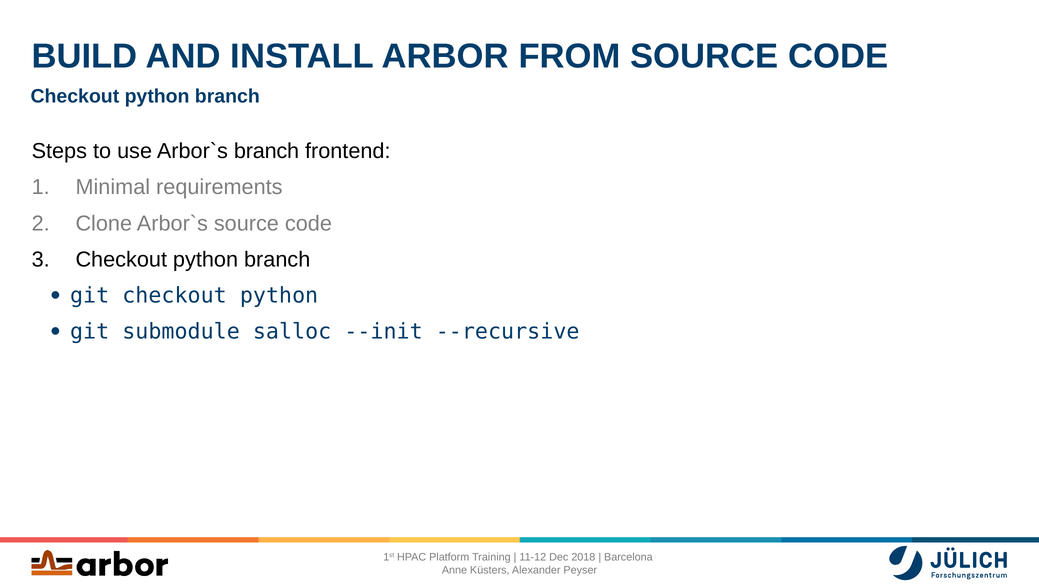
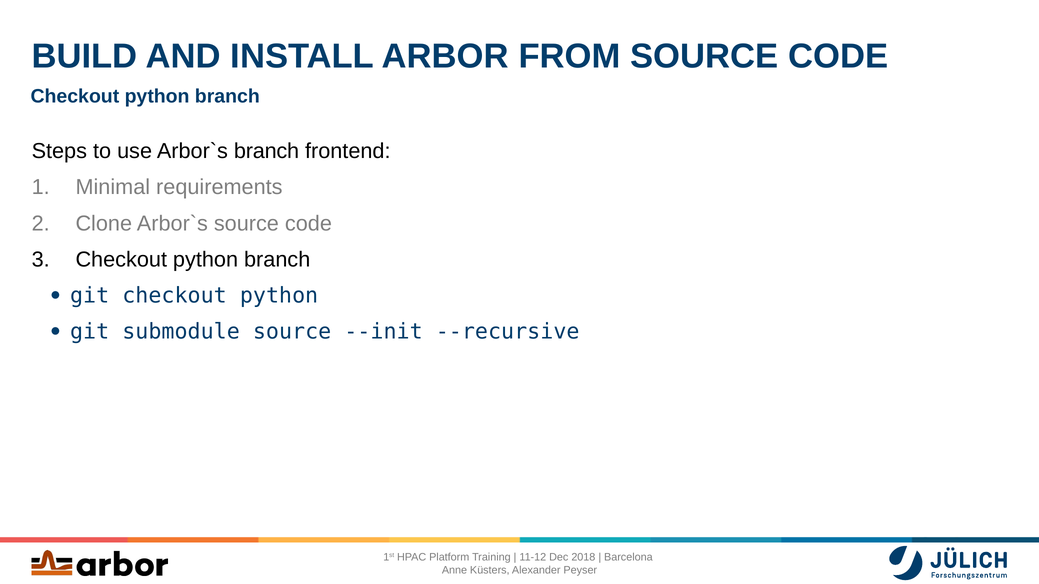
submodule salloc: salloc -> source
